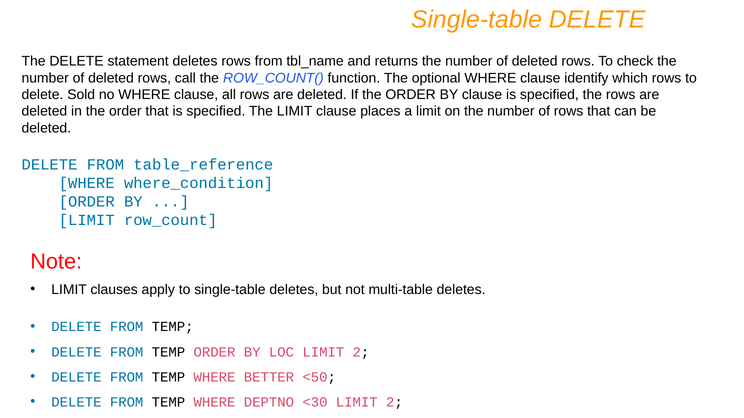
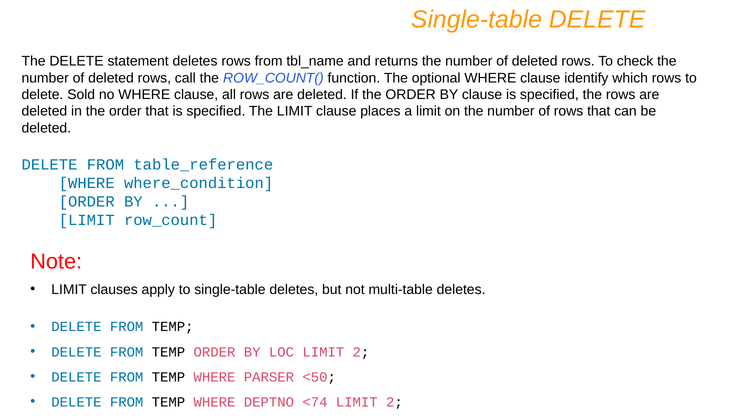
BETTER: BETTER -> PARSER
<30: <30 -> <74
